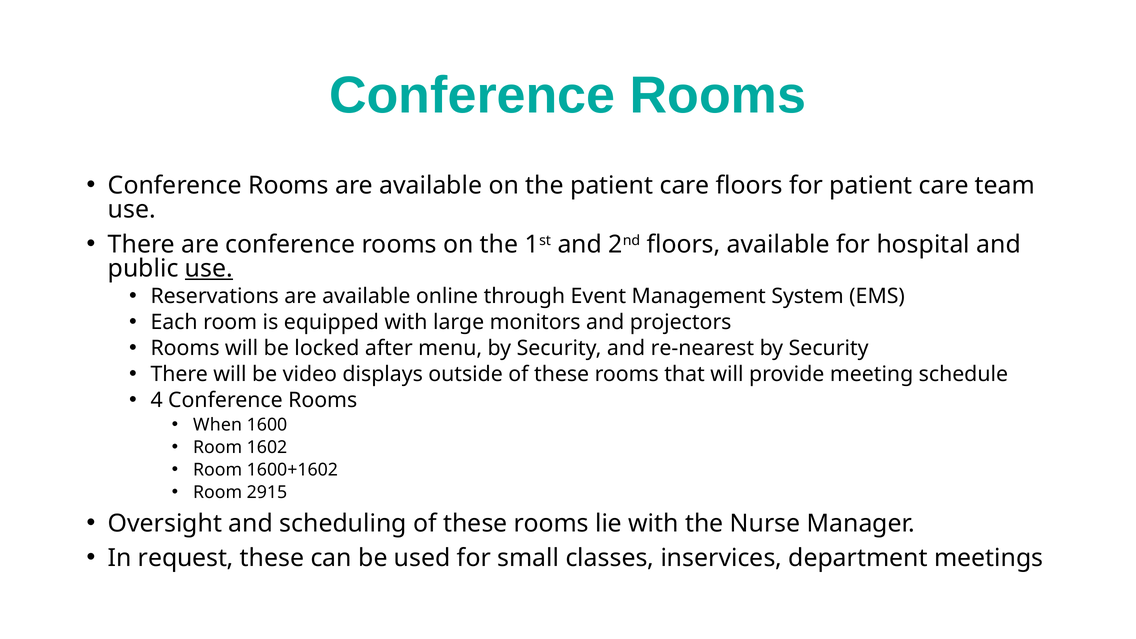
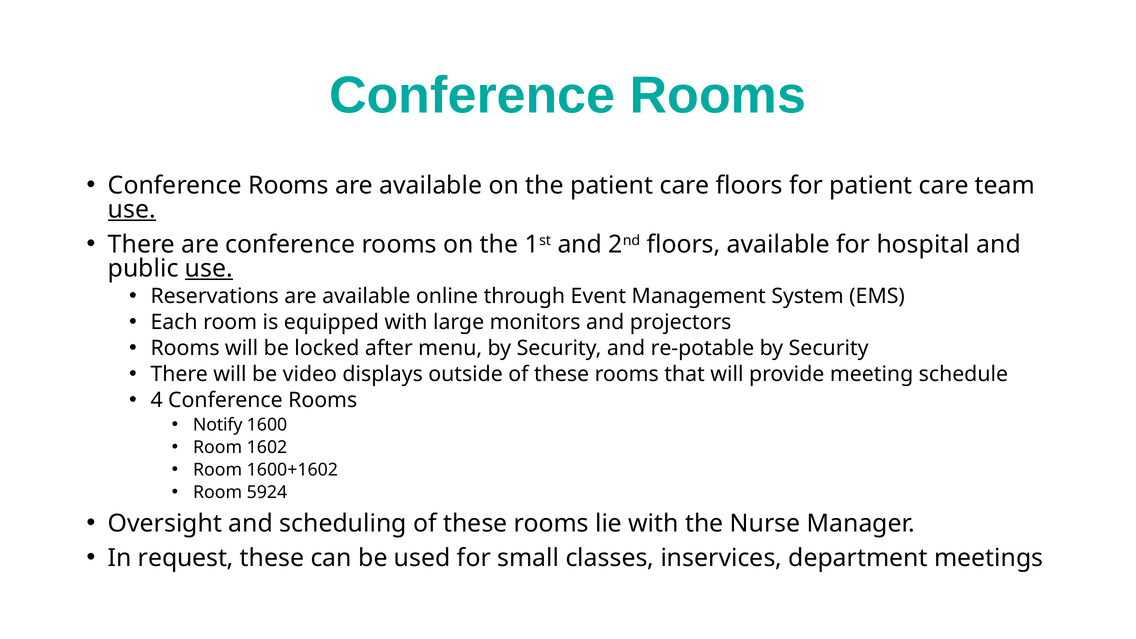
use at (132, 210) underline: none -> present
re-nearest: re-nearest -> re-potable
When: When -> Notify
2915: 2915 -> 5924
